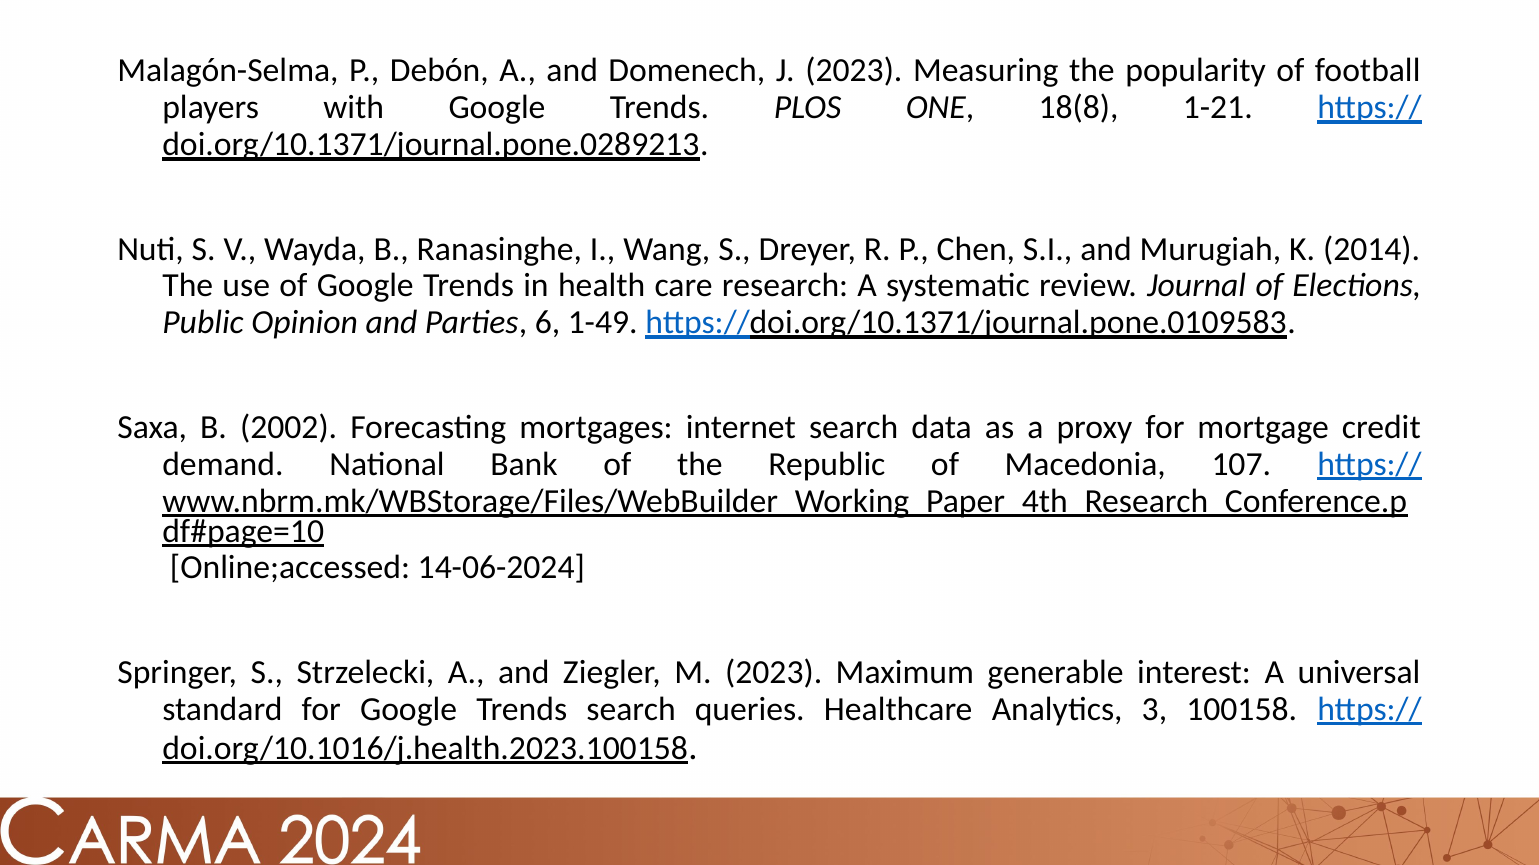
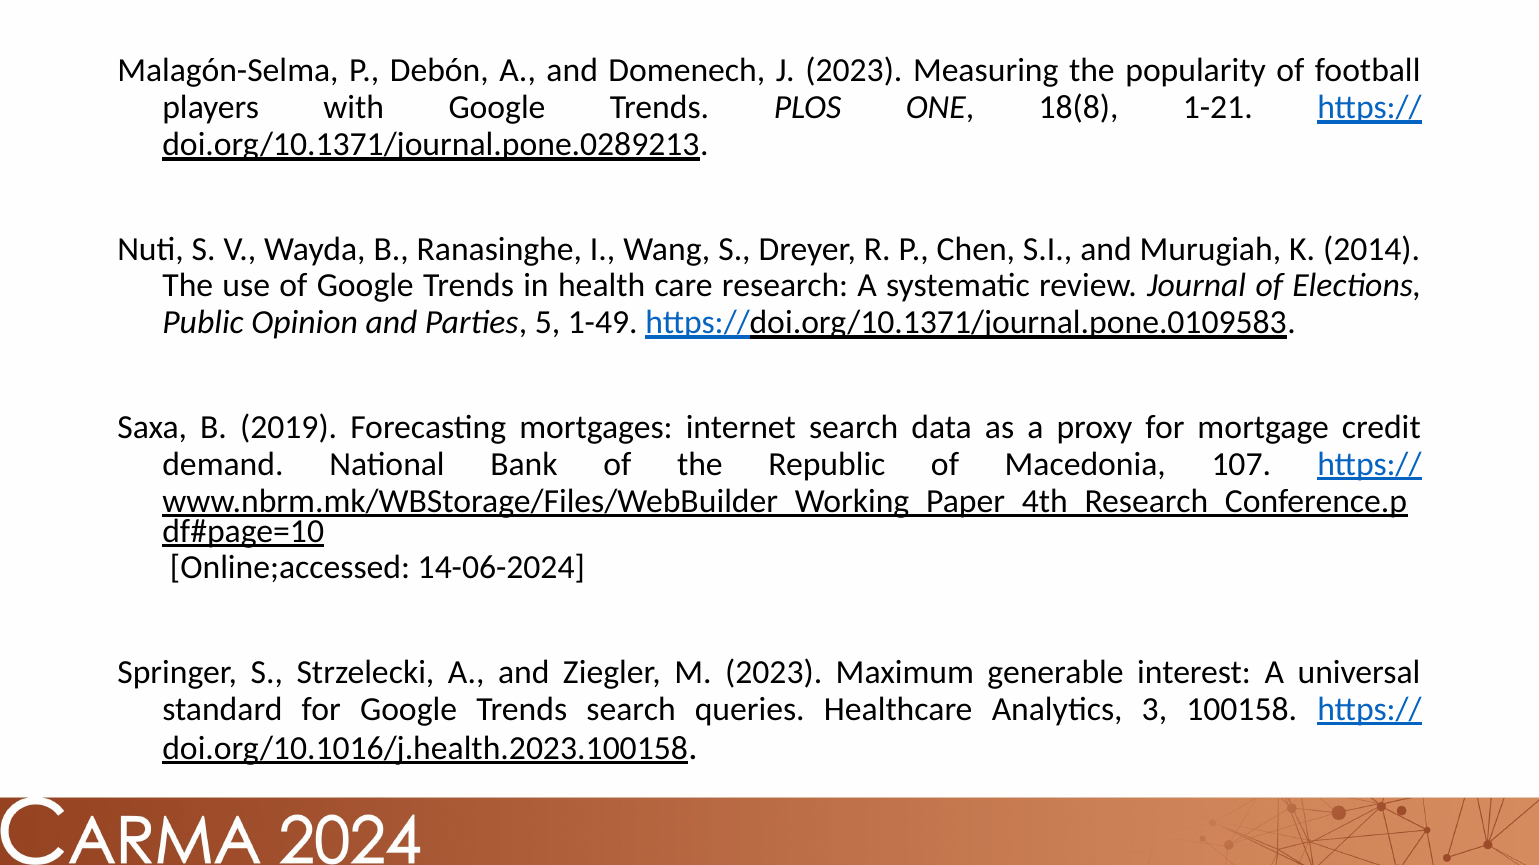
6: 6 -> 5
2002: 2002 -> 2019
